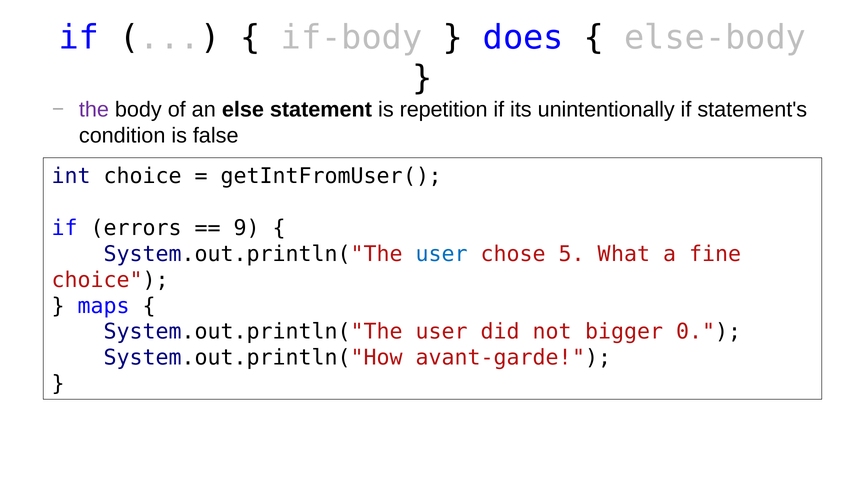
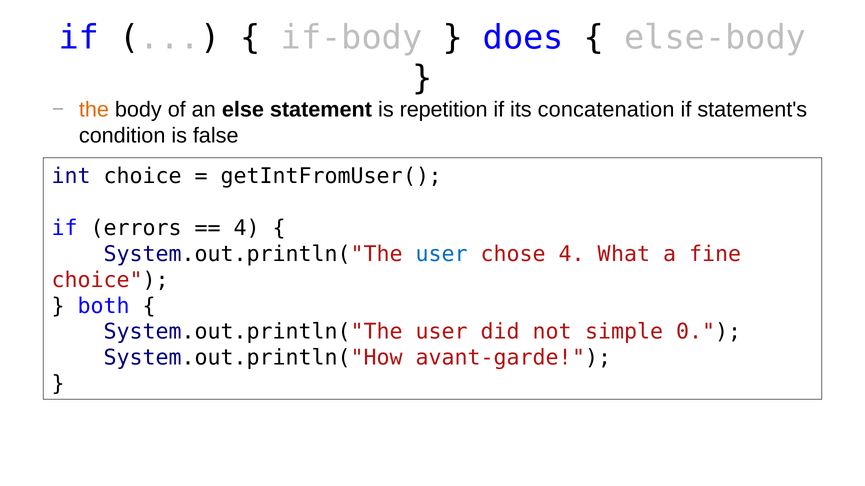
the colour: purple -> orange
unintentionally: unintentionally -> concatenation
9 at (247, 228): 9 -> 4
chose 5: 5 -> 4
maps: maps -> both
bigger: bigger -> simple
